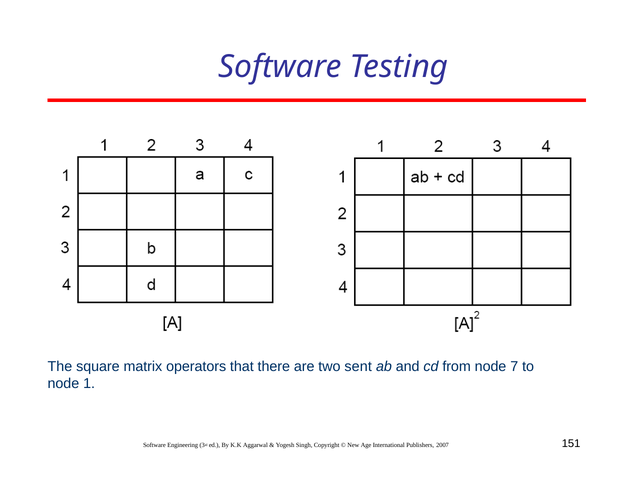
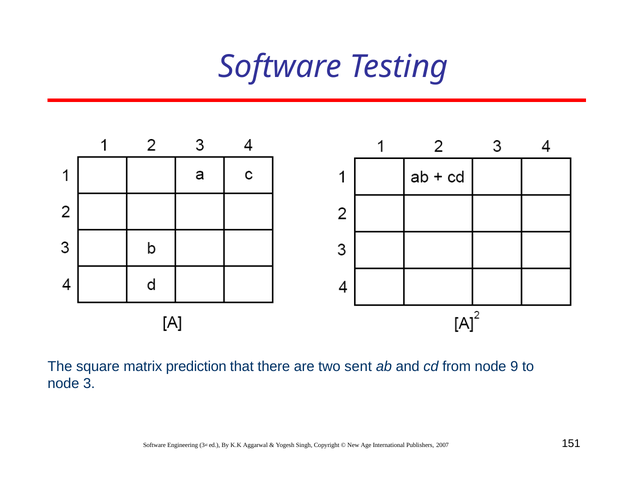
operators: operators -> prediction
7: 7 -> 9
1: 1 -> 3
